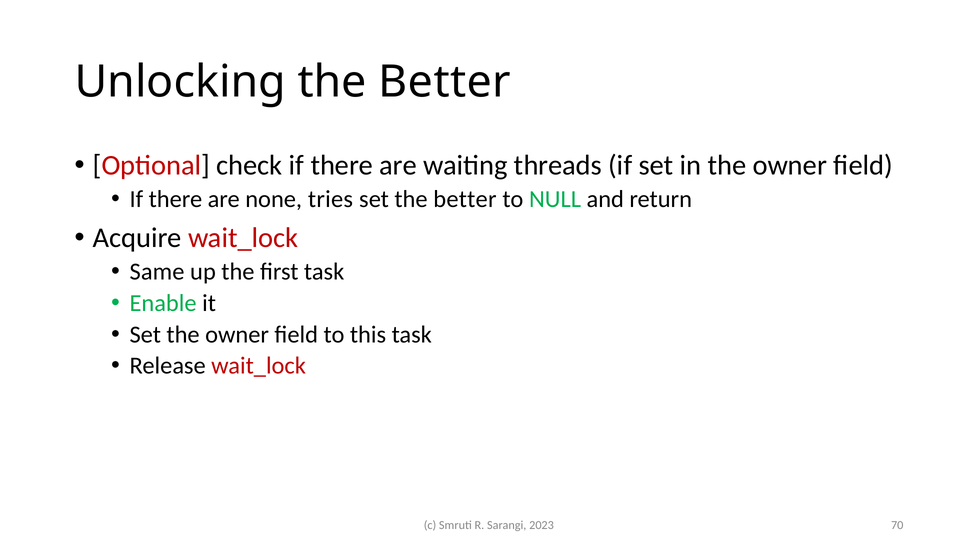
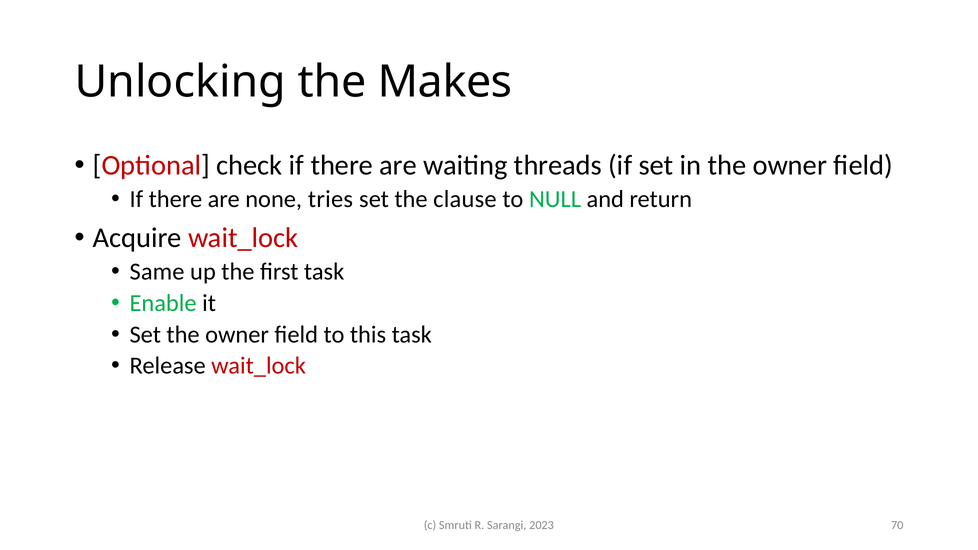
Unlocking the Better: Better -> Makes
set the better: better -> clause
